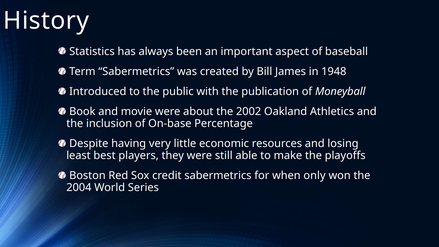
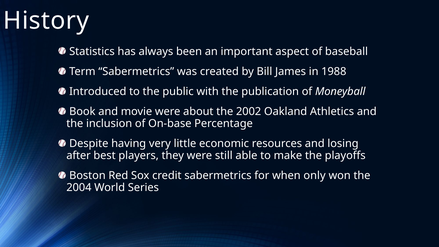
1948: 1948 -> 1988
least: least -> after
